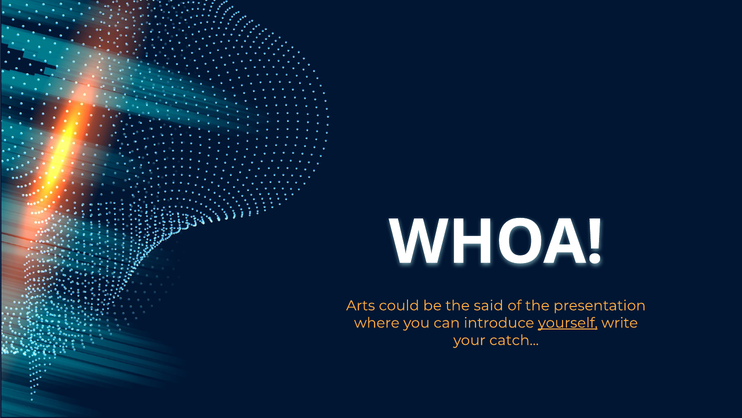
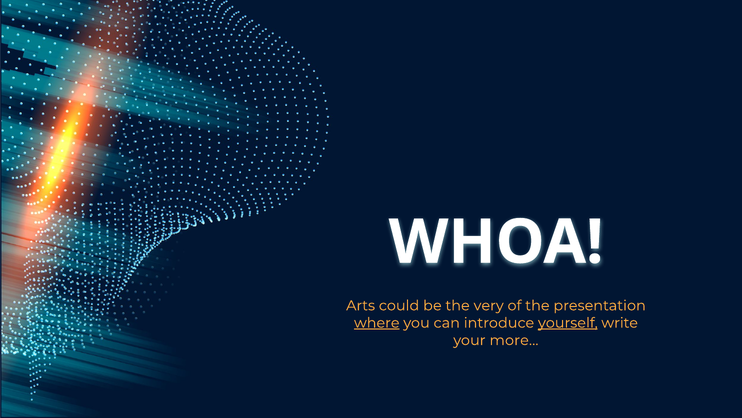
said: said -> very
where underline: none -> present
catch: catch -> more
